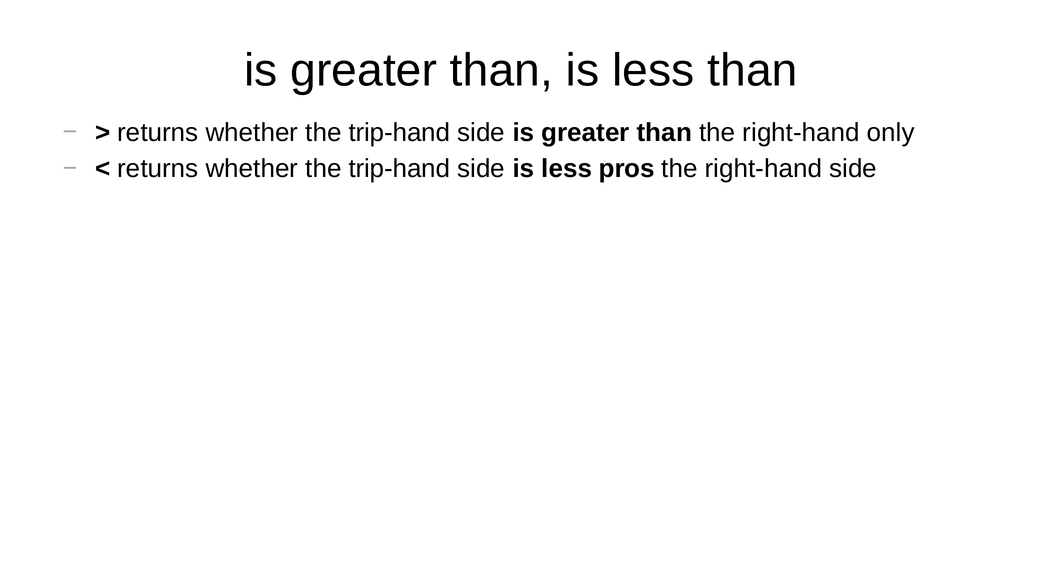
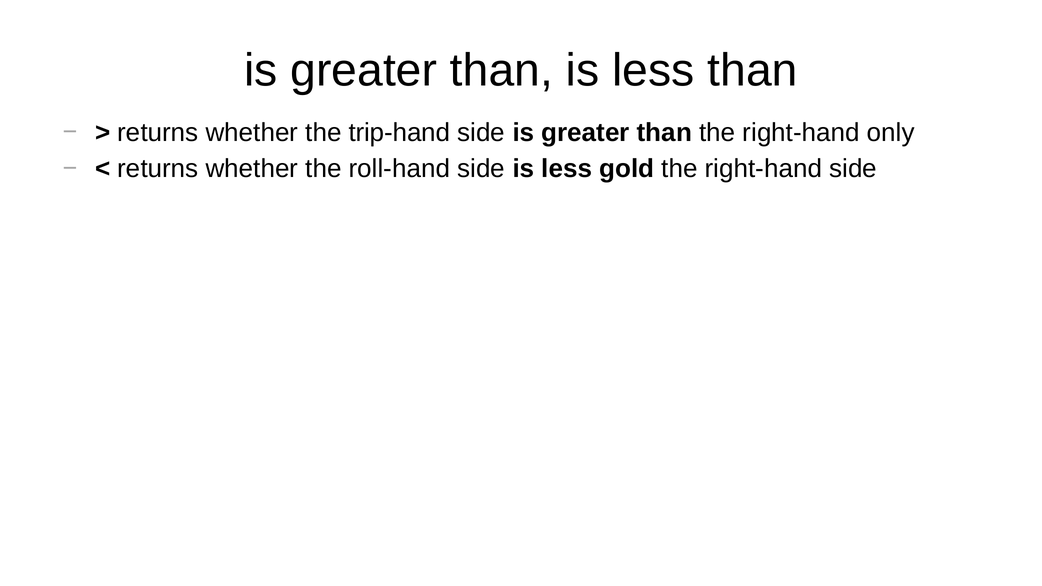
trip-hand at (400, 169): trip-hand -> roll-hand
pros: pros -> gold
